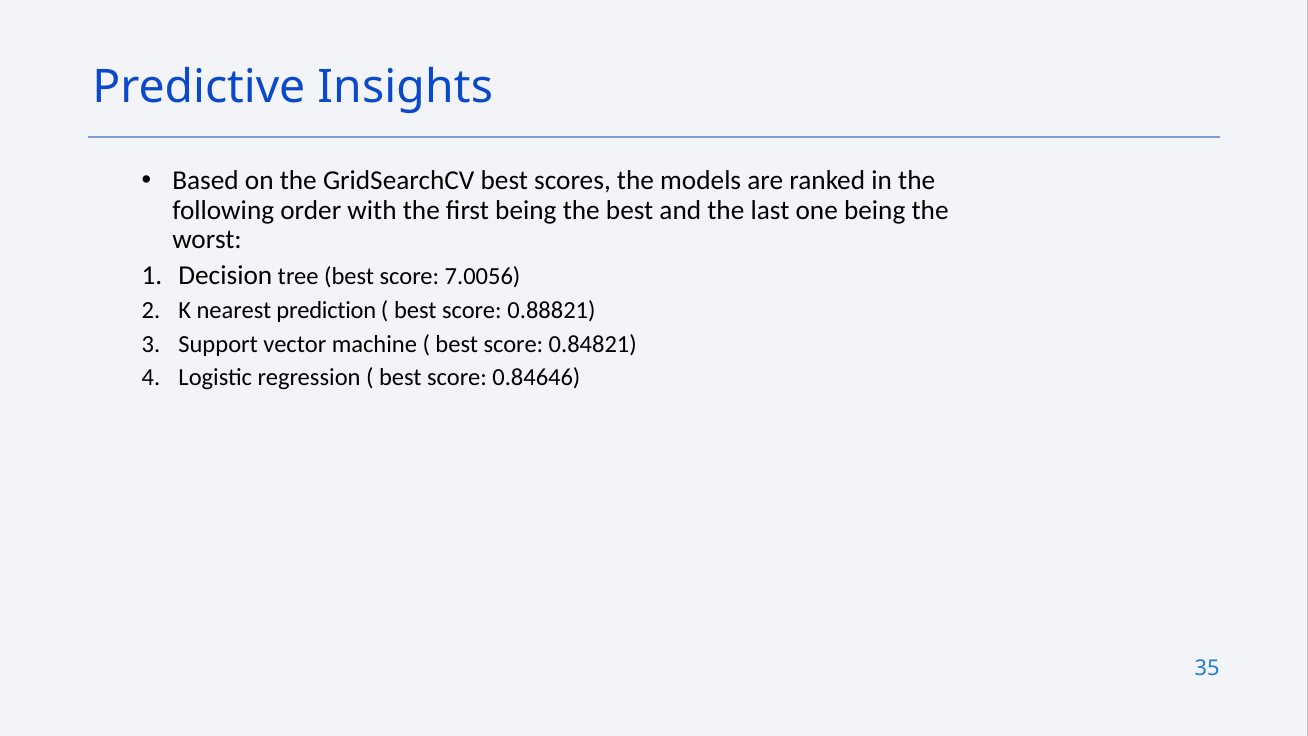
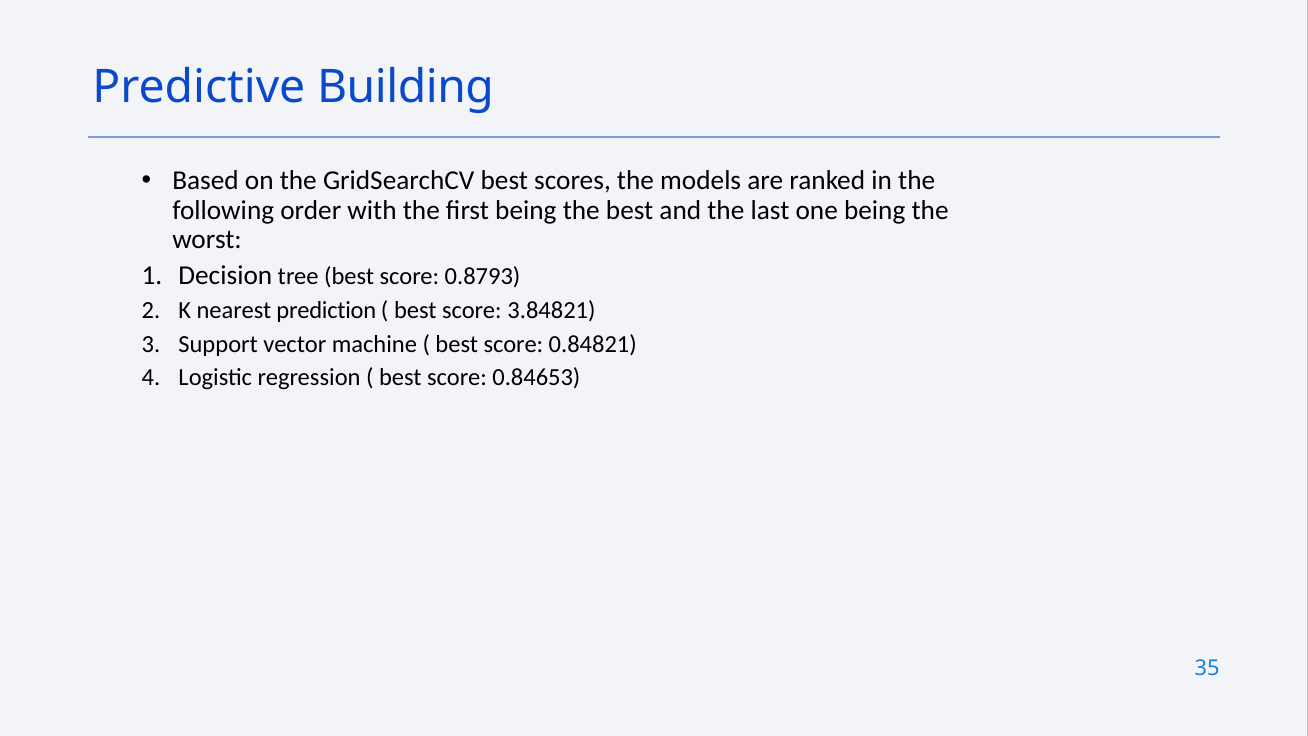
Insights: Insights -> Building
7.0056: 7.0056 -> 0.8793
0.88821: 0.88821 -> 3.84821
0.84646: 0.84646 -> 0.84653
